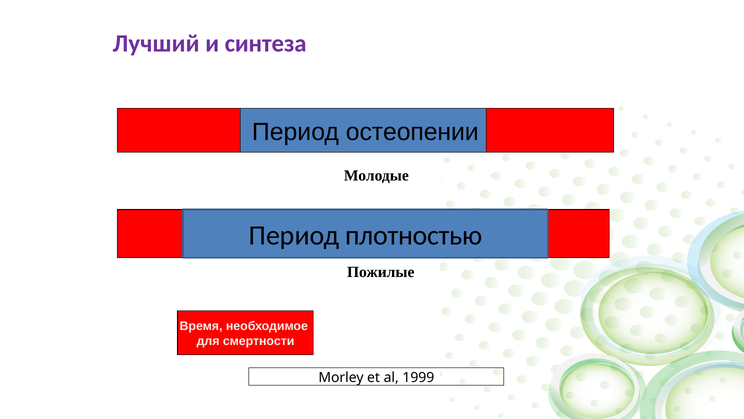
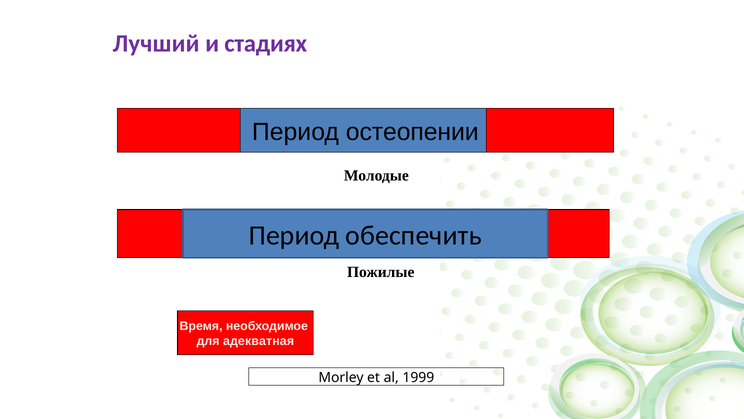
синтеза: синтеза -> стадиях
плотностью: плотностью -> обеспечить
смертности: смертности -> адекватная
